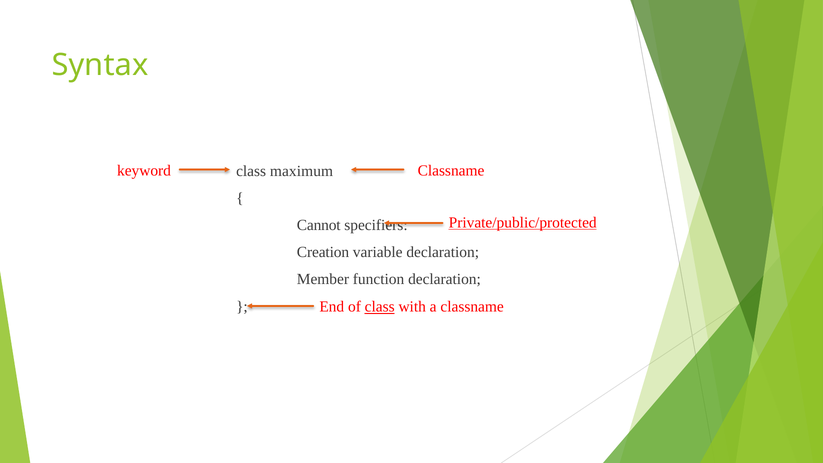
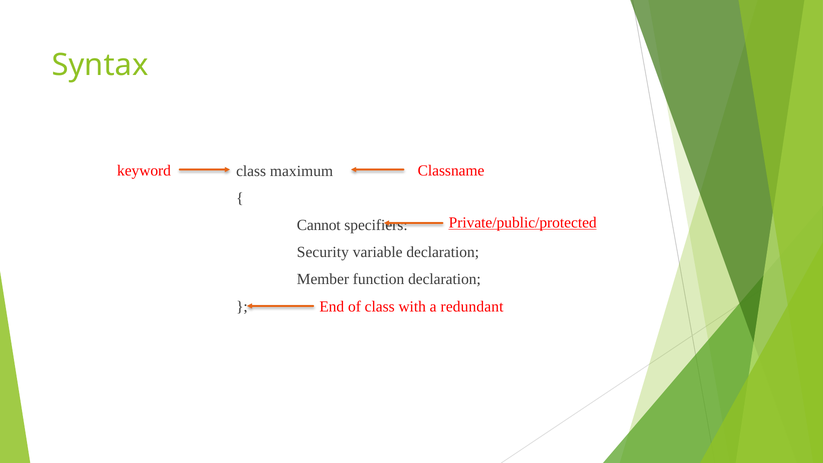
Creation: Creation -> Security
class at (380, 307) underline: present -> none
a classname: classname -> redundant
